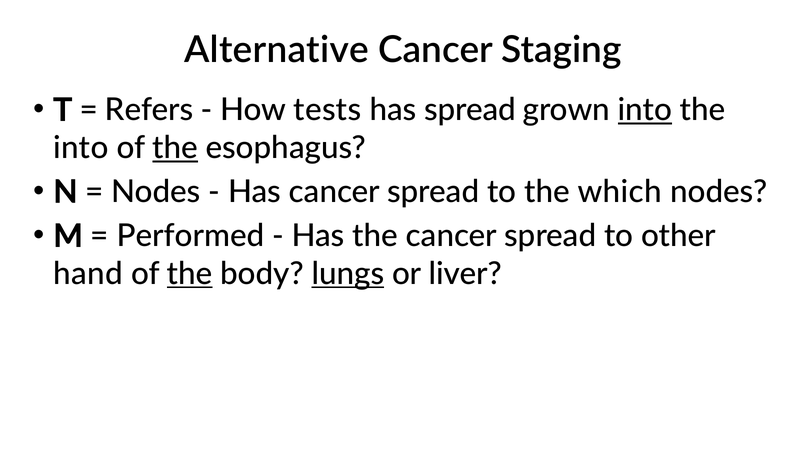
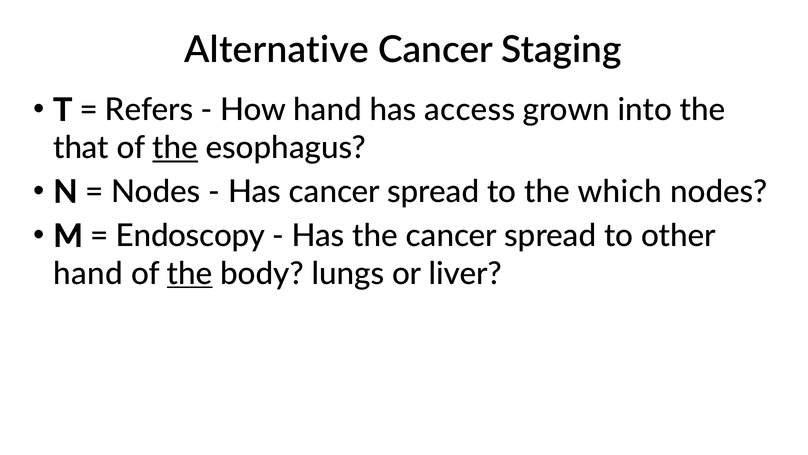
How tests: tests -> hand
has spread: spread -> access
into at (645, 110) underline: present -> none
into at (81, 148): into -> that
Performed: Performed -> Endoscopy
lungs underline: present -> none
